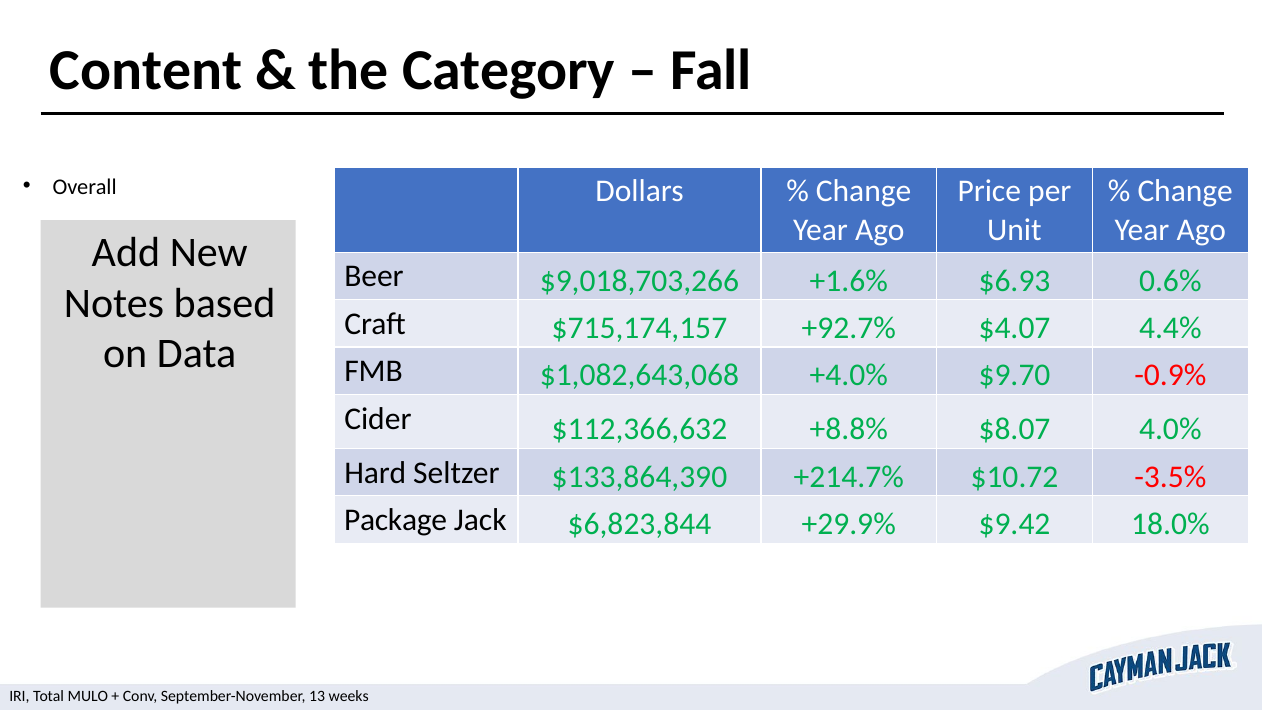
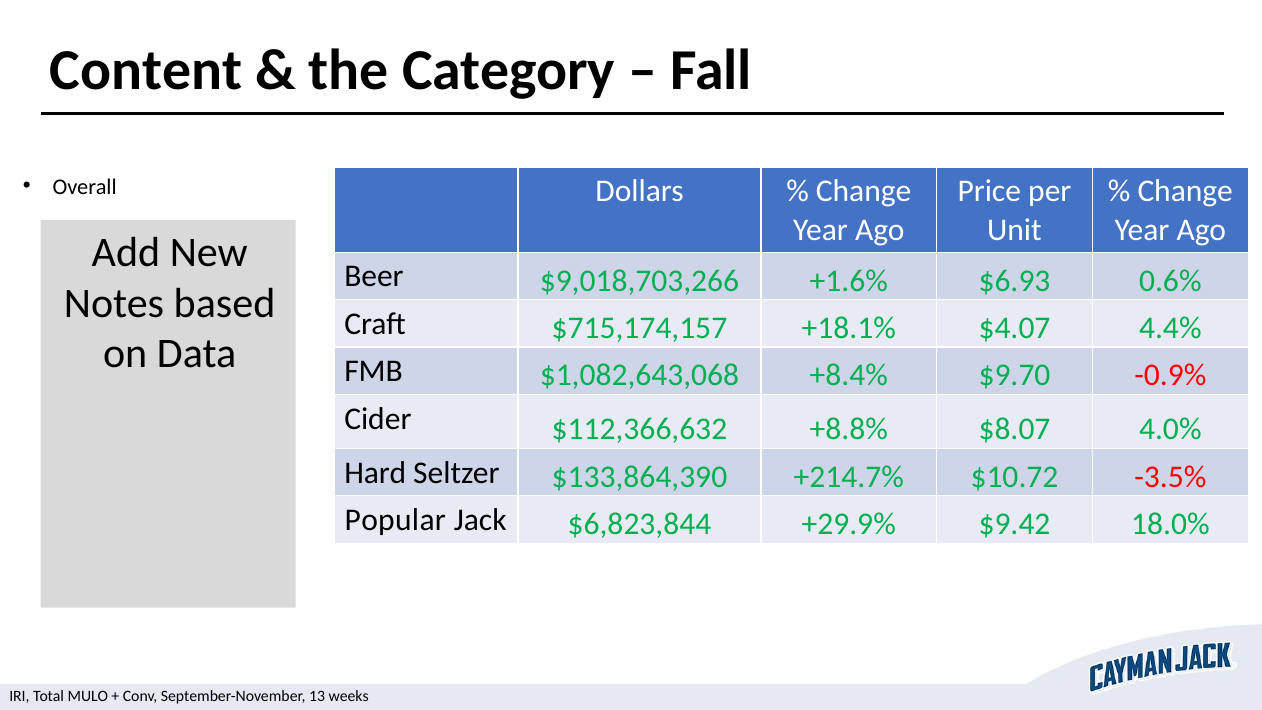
+92.7%: +92.7% -> +18.1%
+4.0%: +4.0% -> +8.4%
Package: Package -> Popular
